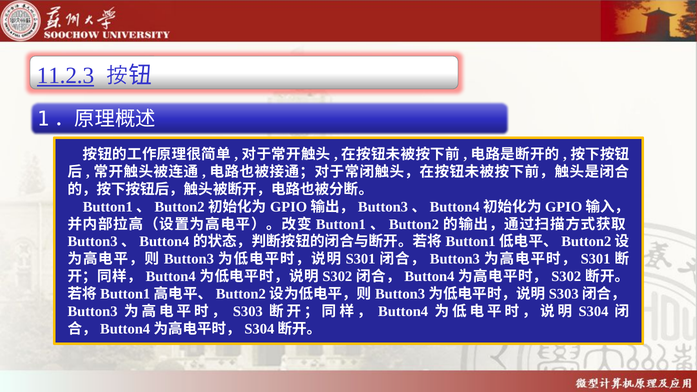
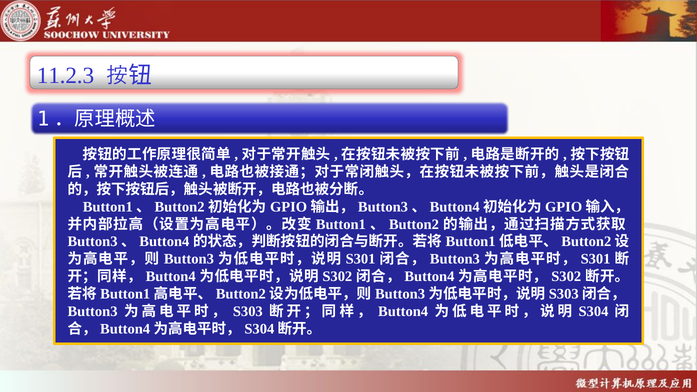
11.2.3 underline: present -> none
